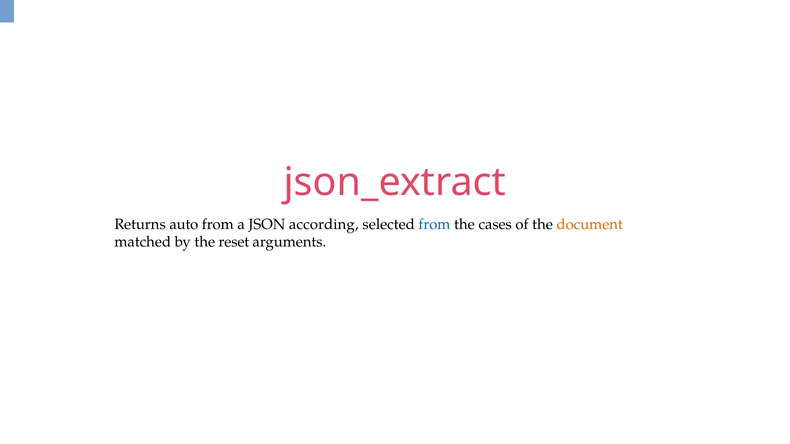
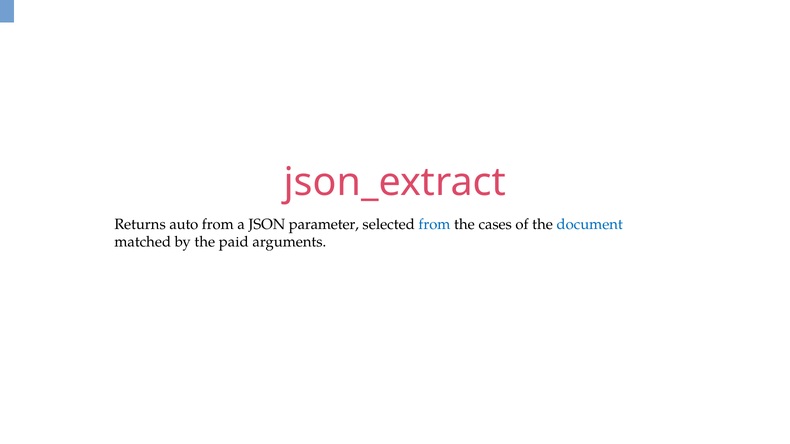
according: according -> parameter
document colour: orange -> blue
reset: reset -> paid
